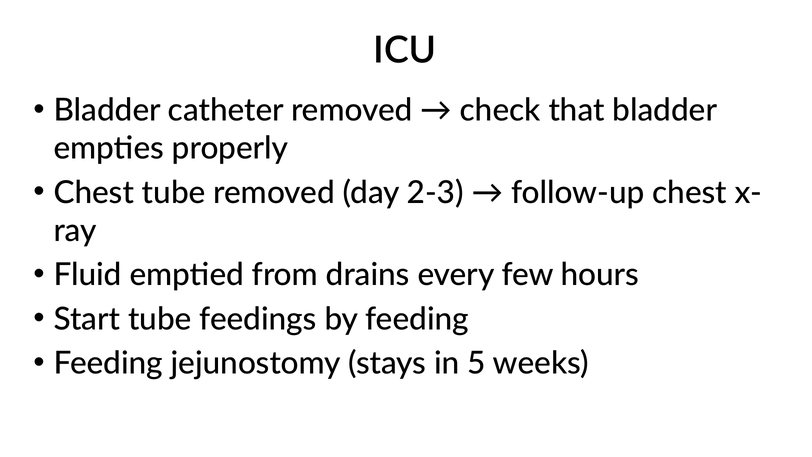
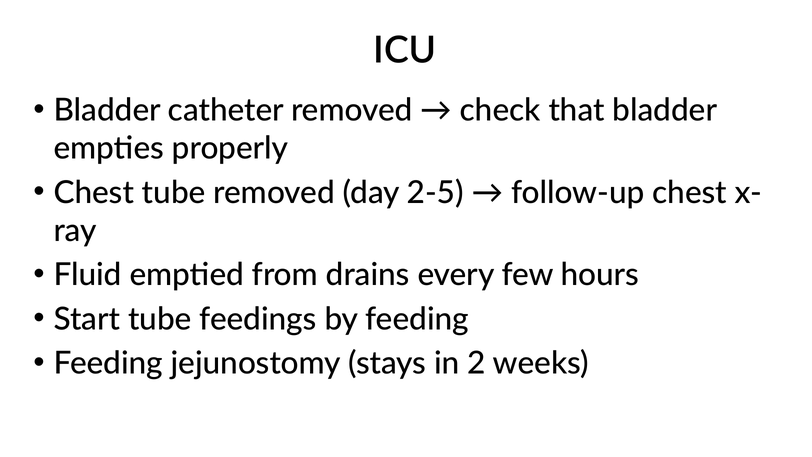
2-3: 2-3 -> 2-5
5: 5 -> 2
